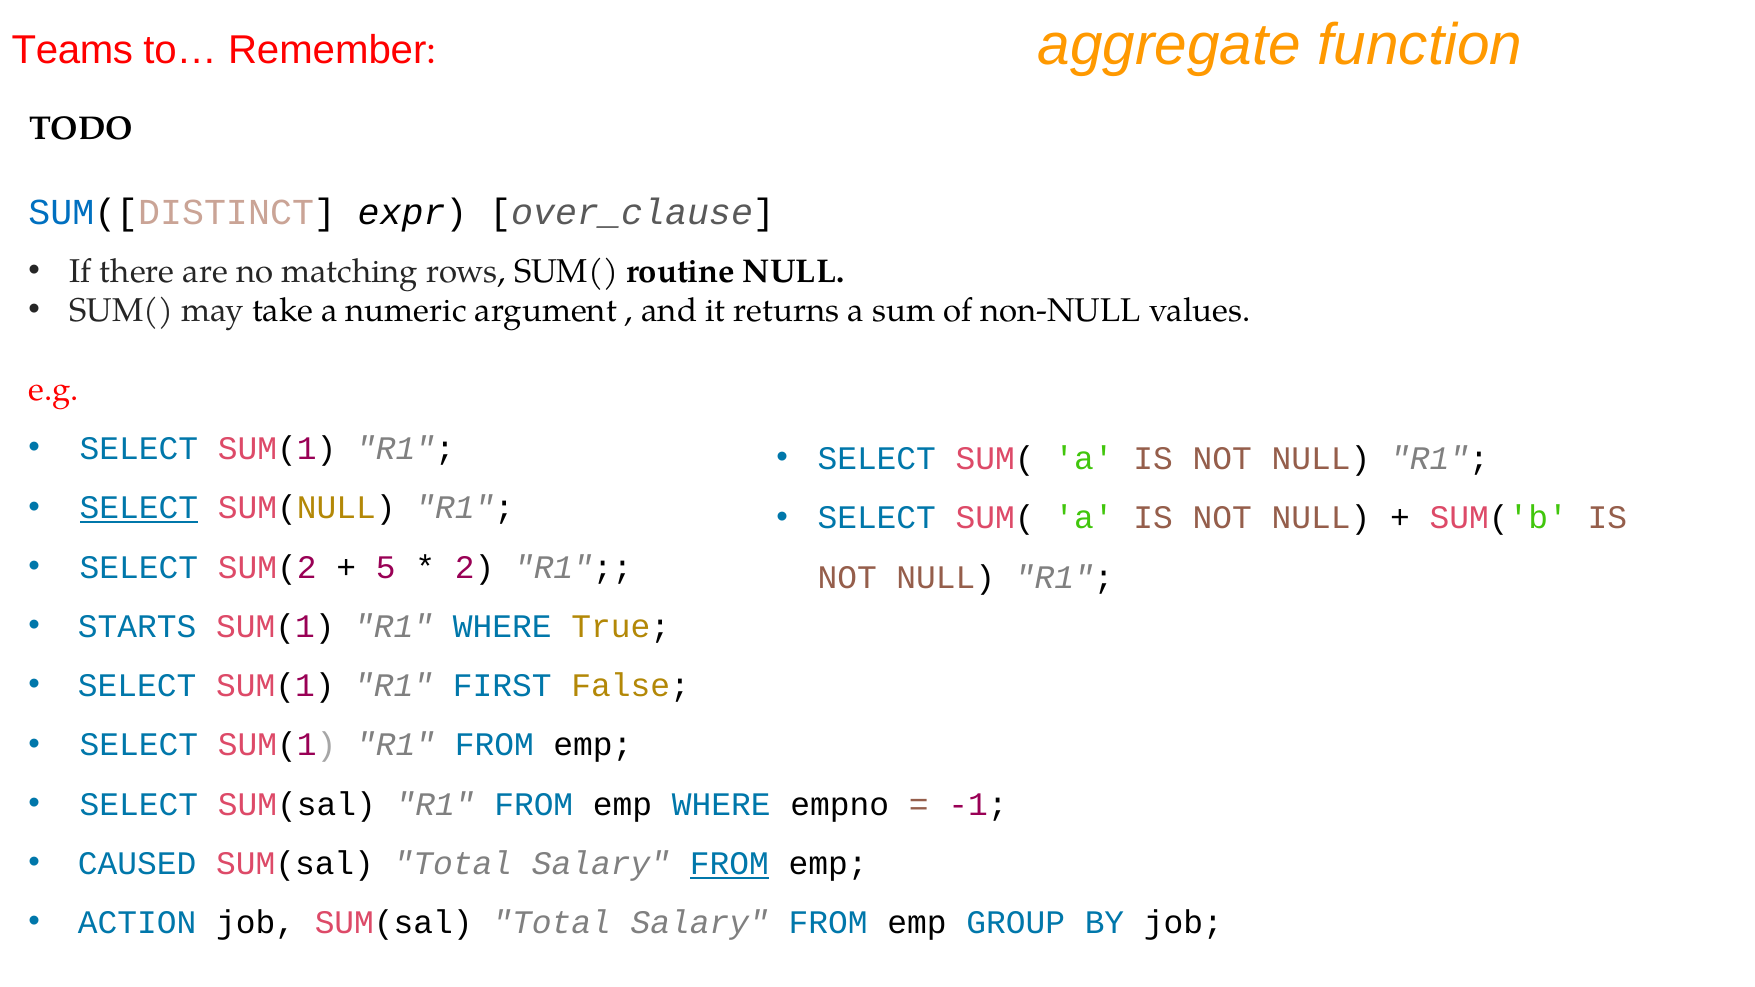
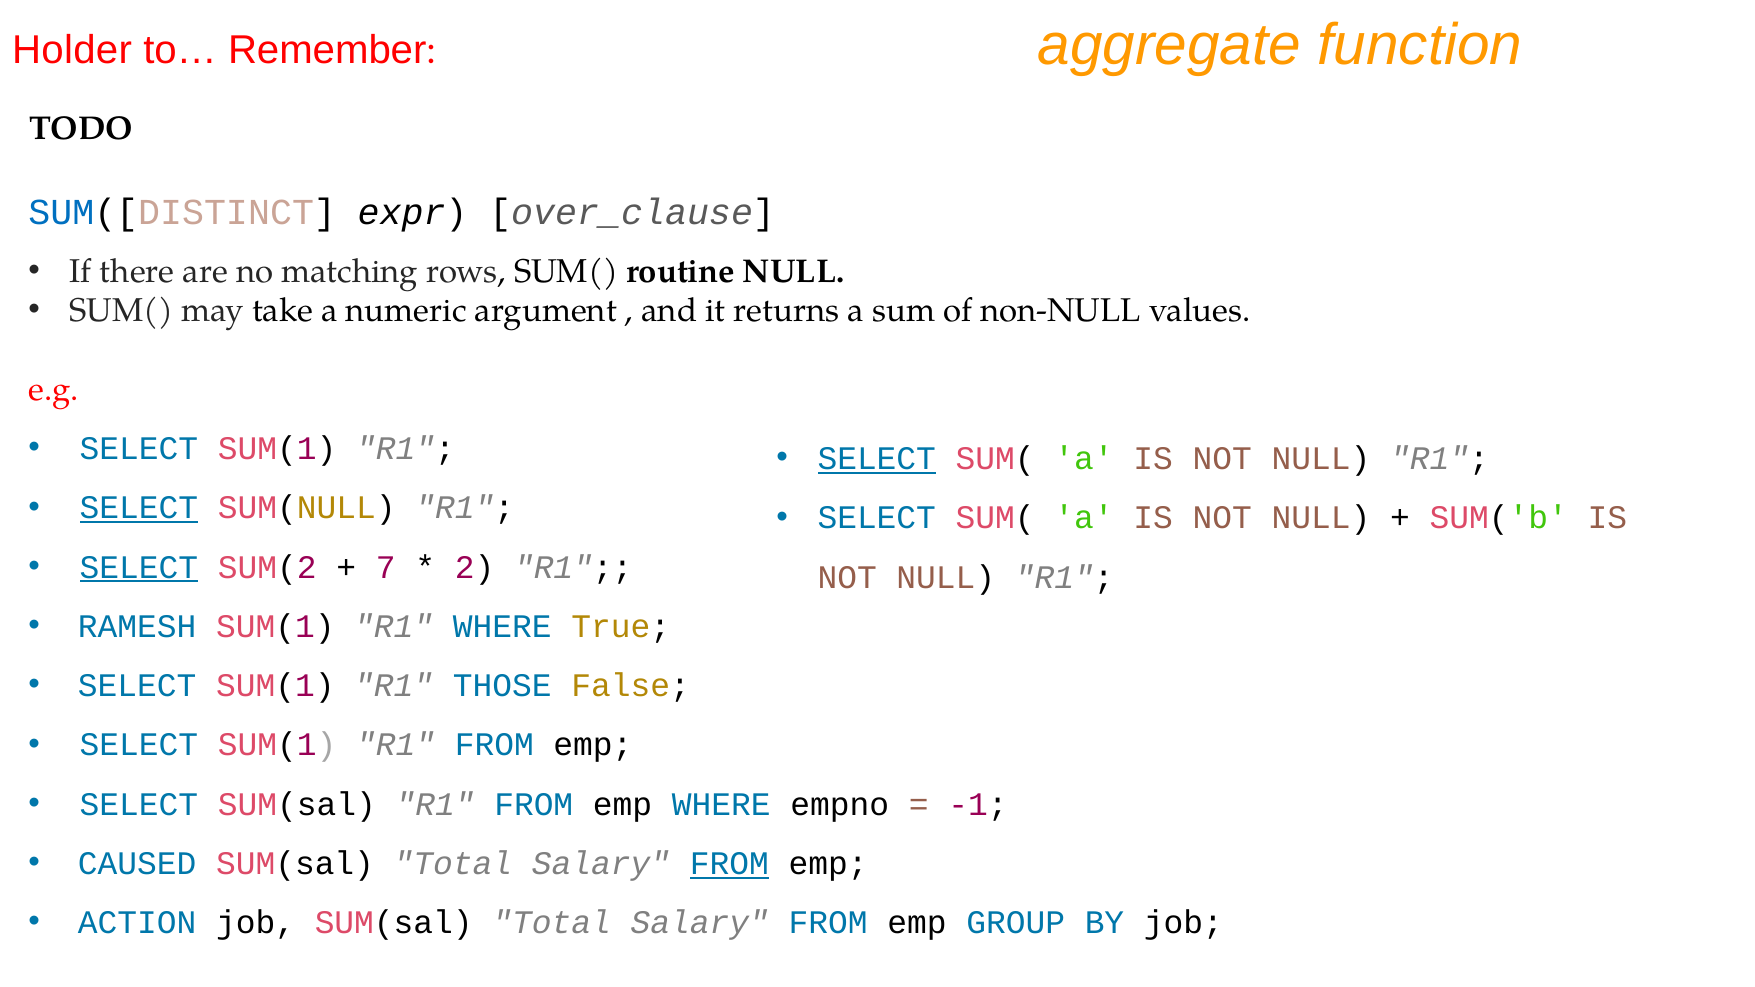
Teams: Teams -> Holder
SELECT at (877, 459) underline: none -> present
SELECT at (139, 567) underline: none -> present
5: 5 -> 7
STARTS: STARTS -> RAMESH
FIRST: FIRST -> THOSE
